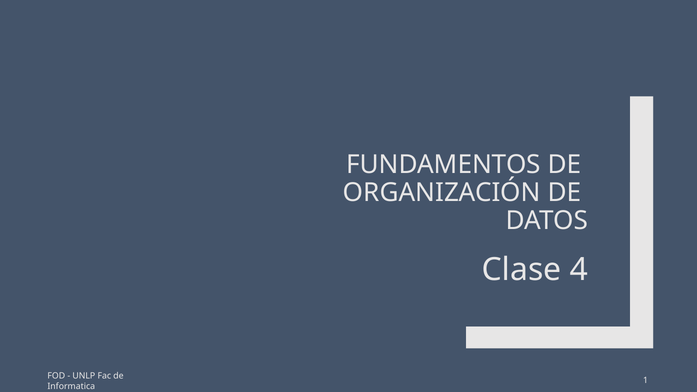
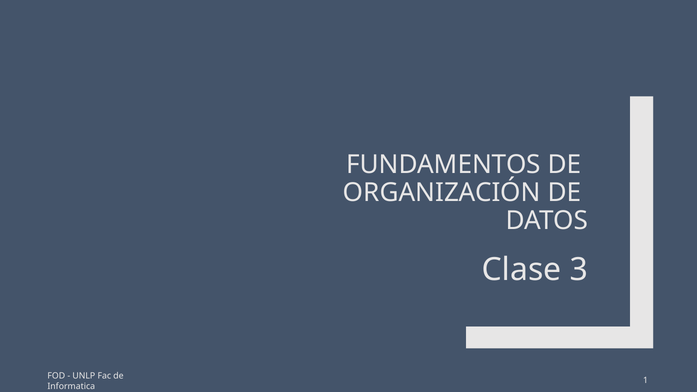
4: 4 -> 3
